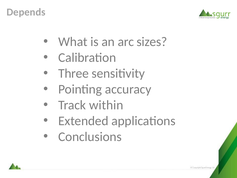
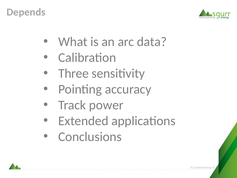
sizes: sizes -> data
within: within -> power
